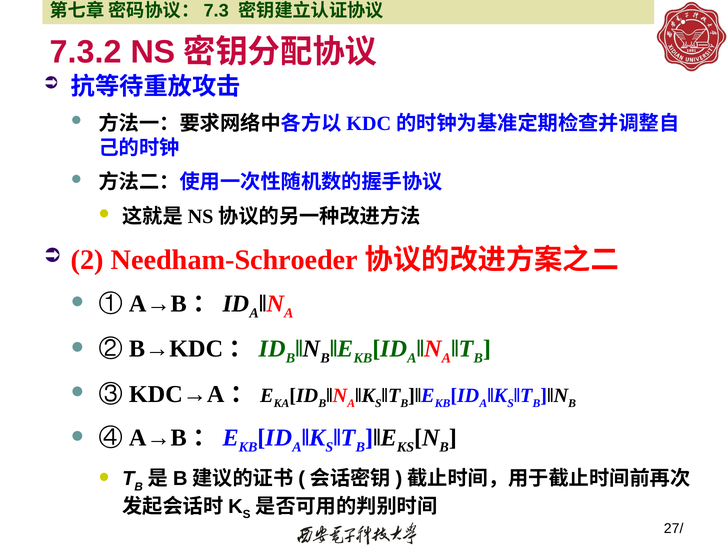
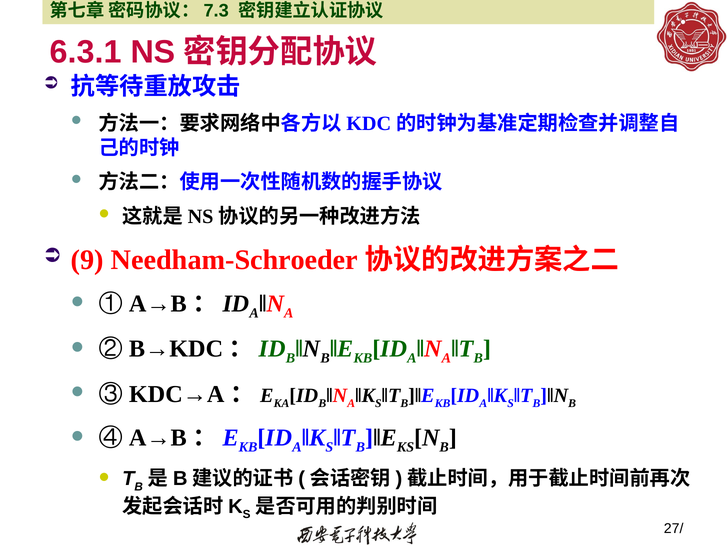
7.3.2: 7.3.2 -> 6.3.1
2: 2 -> 9
